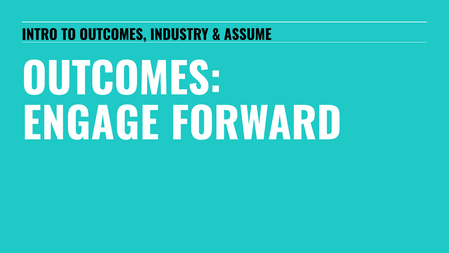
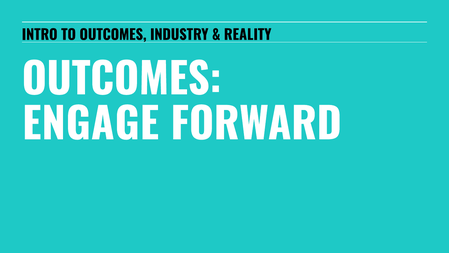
ASSUME: ASSUME -> REALITY
